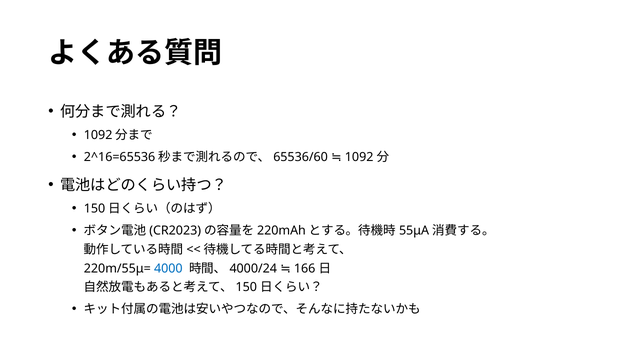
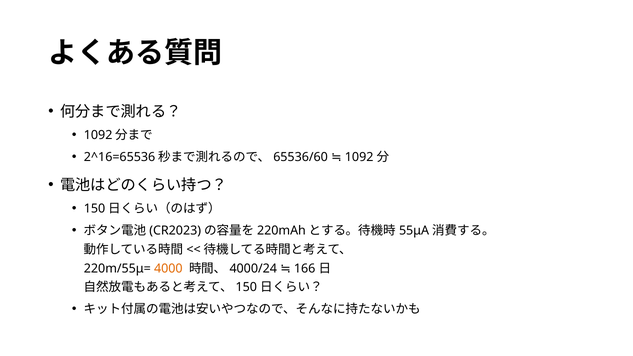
4000 colour: blue -> orange
